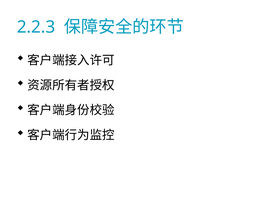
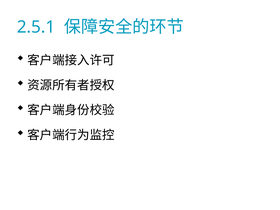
2.2.3: 2.2.3 -> 2.5.1
